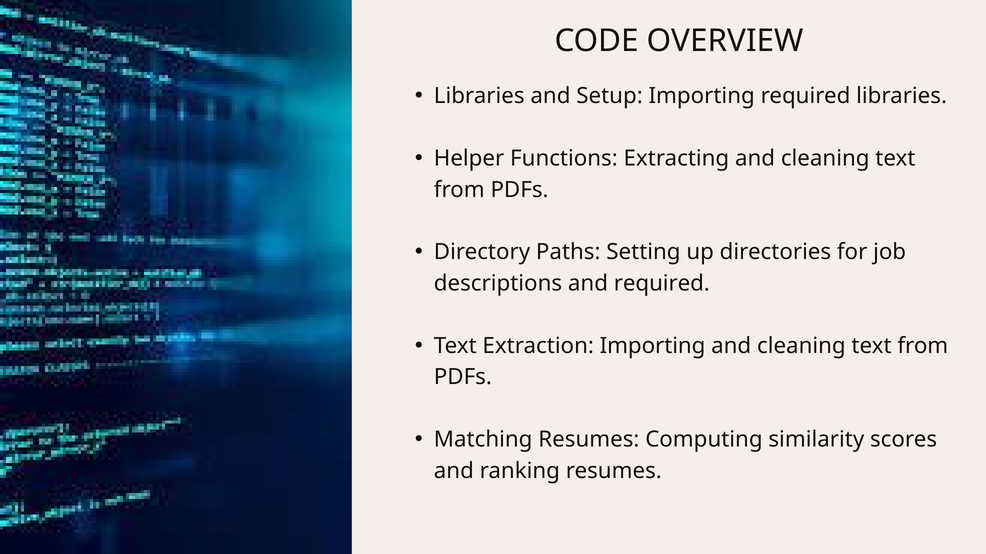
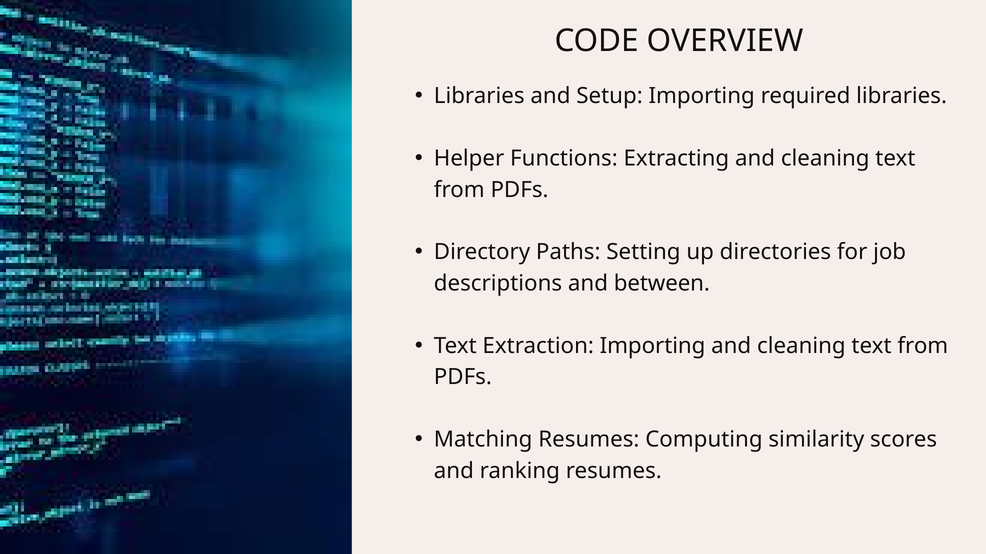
and required: required -> between
